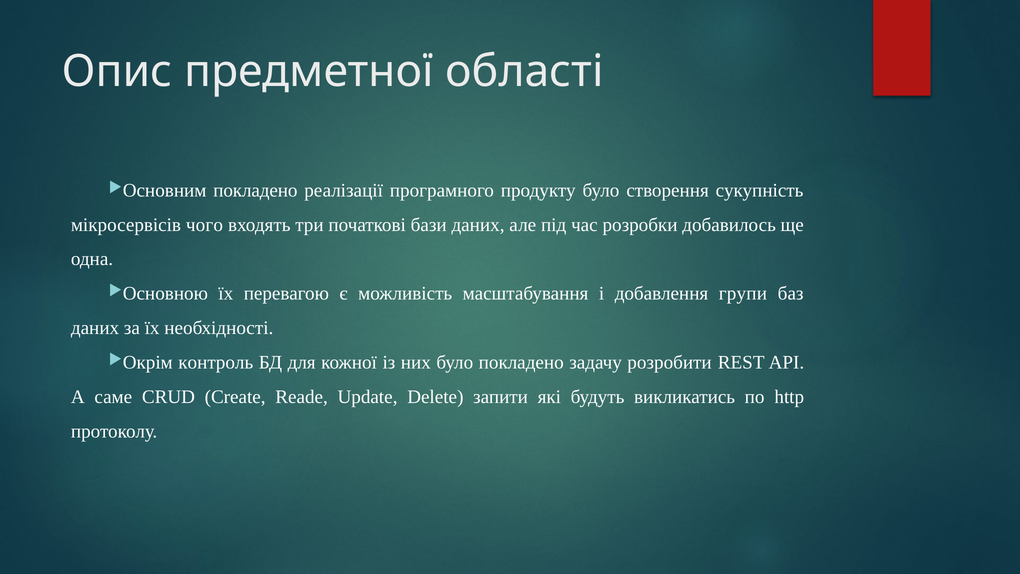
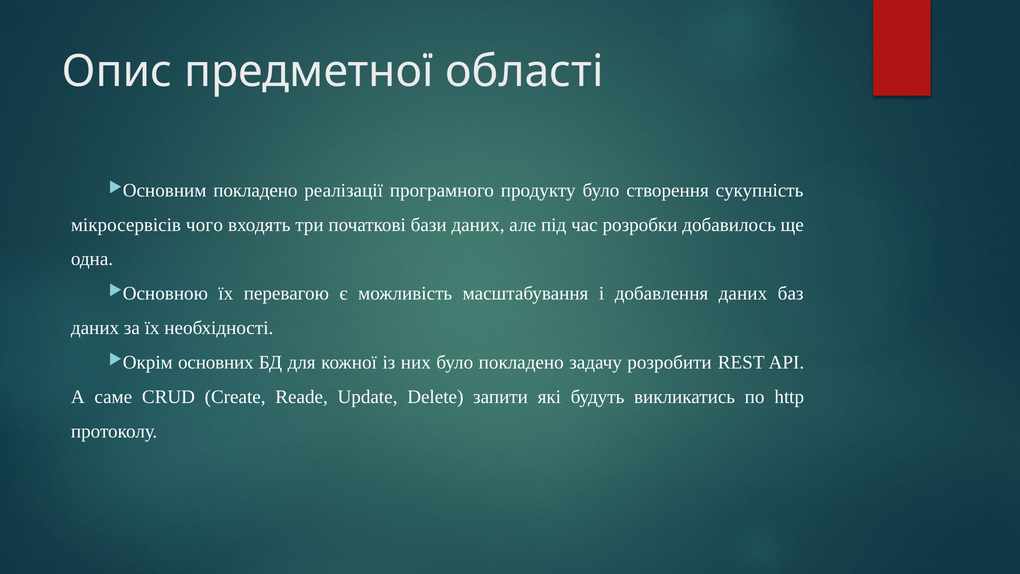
добавлення групи: групи -> даних
контроль: контроль -> основних
